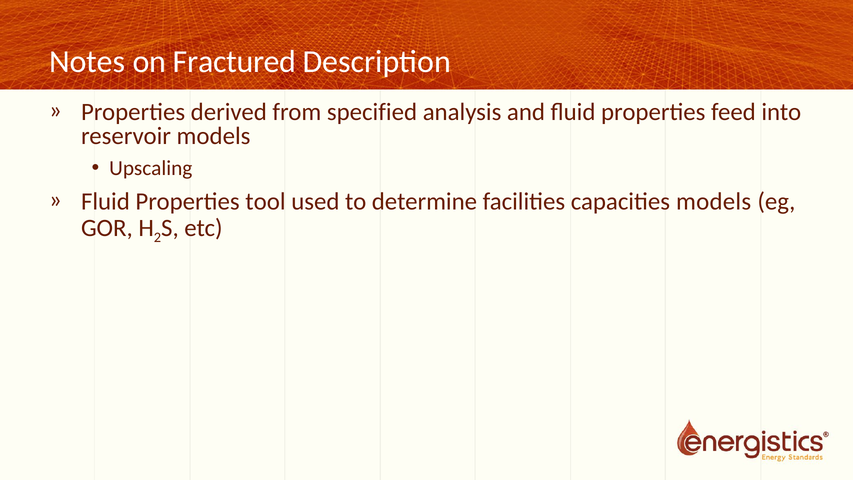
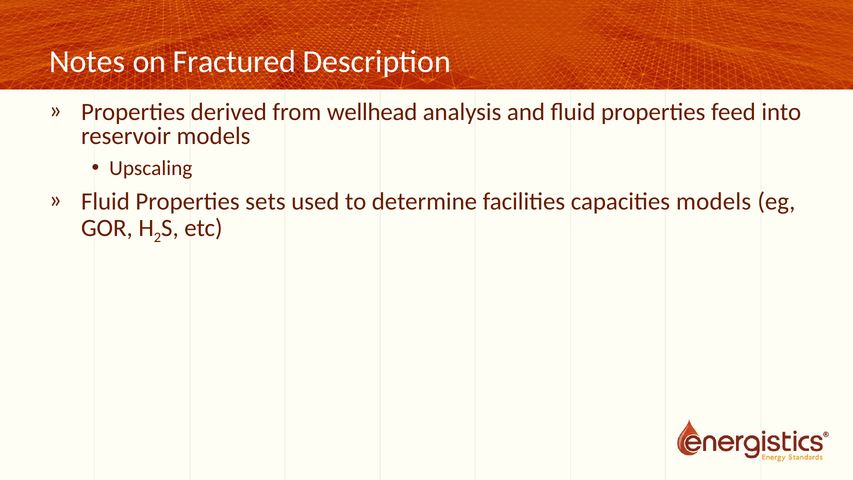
specified: specified -> wellhead
tool: tool -> sets
